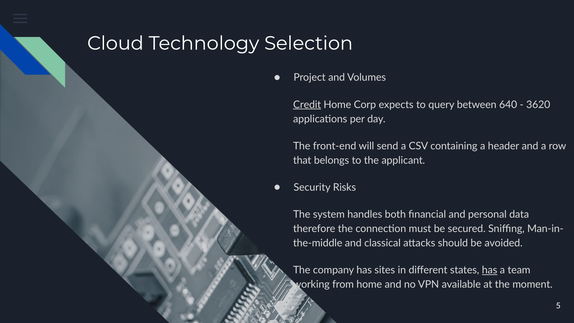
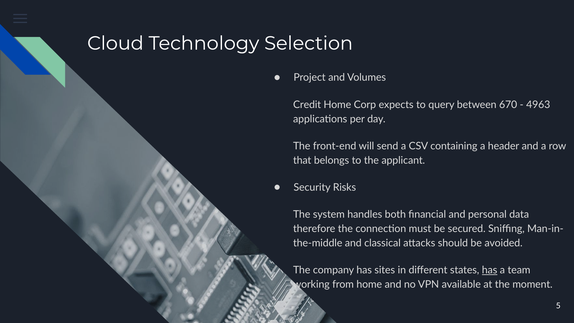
Credit underline: present -> none
640: 640 -> 670
3620: 3620 -> 4963
